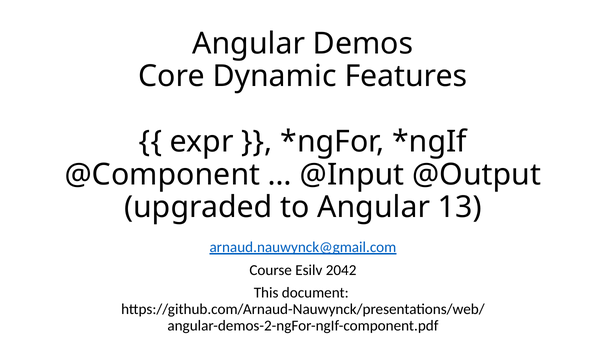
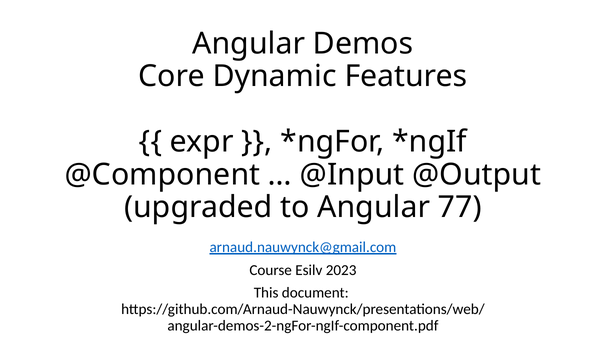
13: 13 -> 77
2042: 2042 -> 2023
